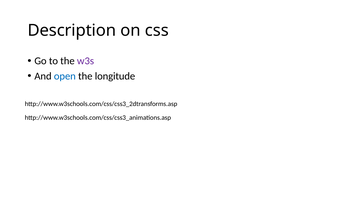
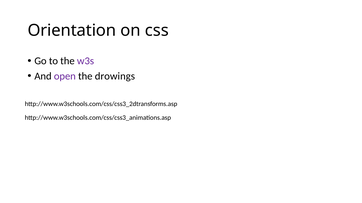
Description: Description -> Orientation
open colour: blue -> purple
longitude: longitude -> drowings
